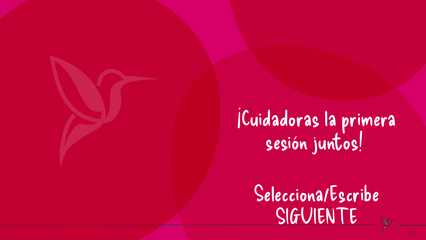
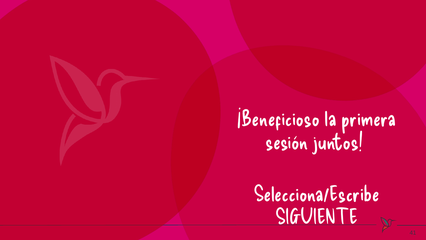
¡Cuidadoras: ¡Cuidadoras -> ¡Beneficioso
